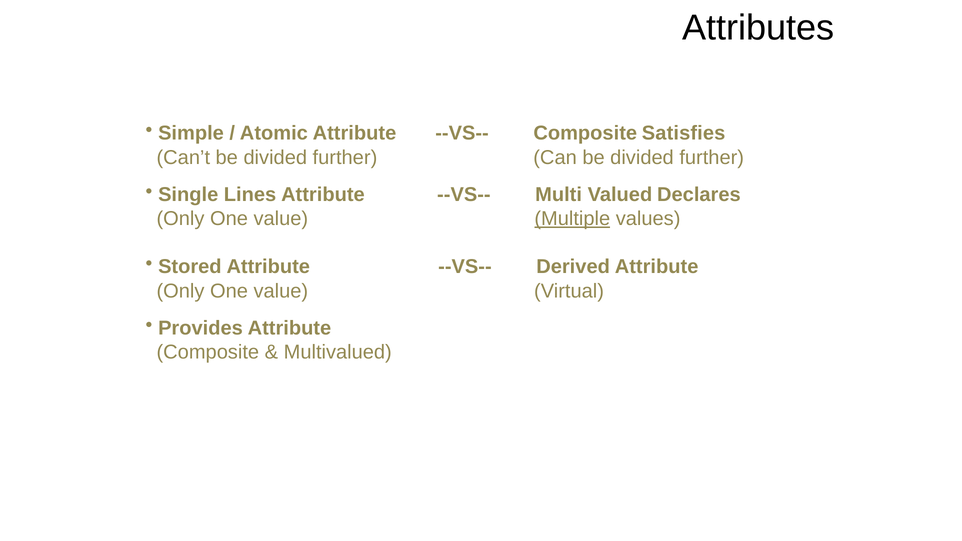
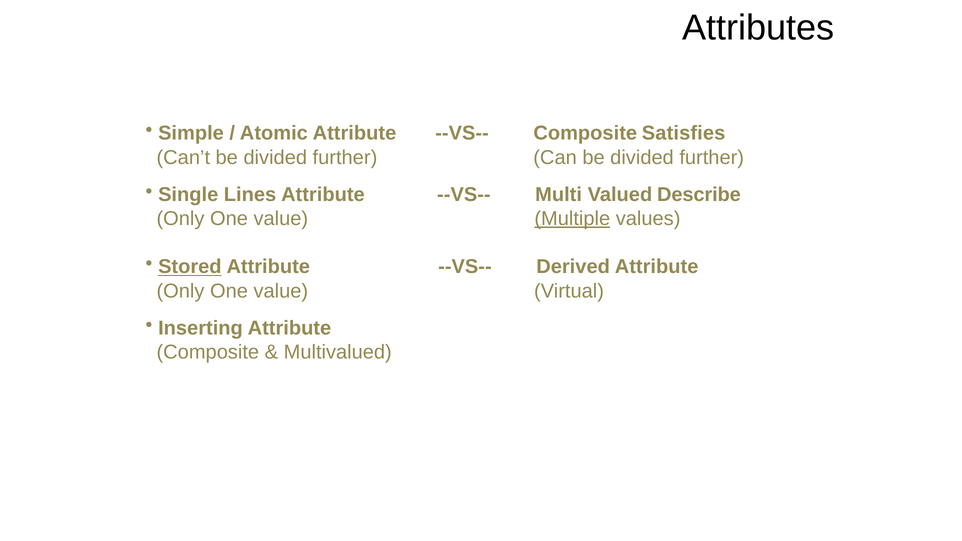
Declares: Declares -> Describe
Stored underline: none -> present
Provides: Provides -> Inserting
